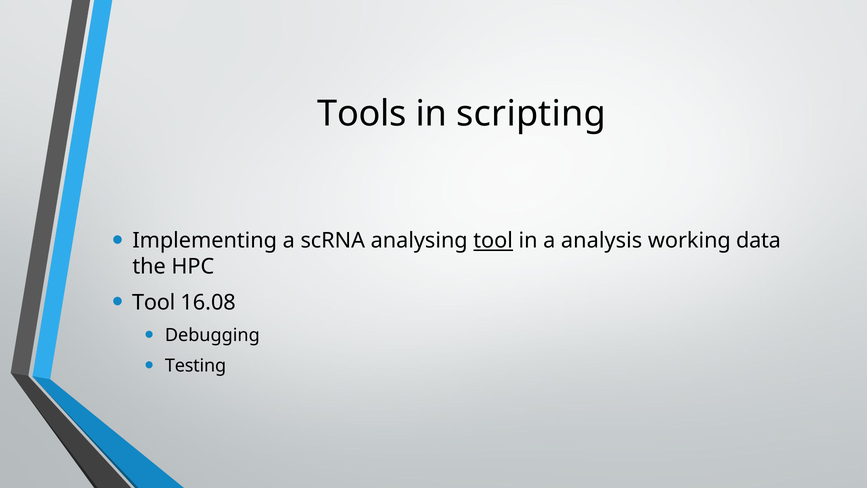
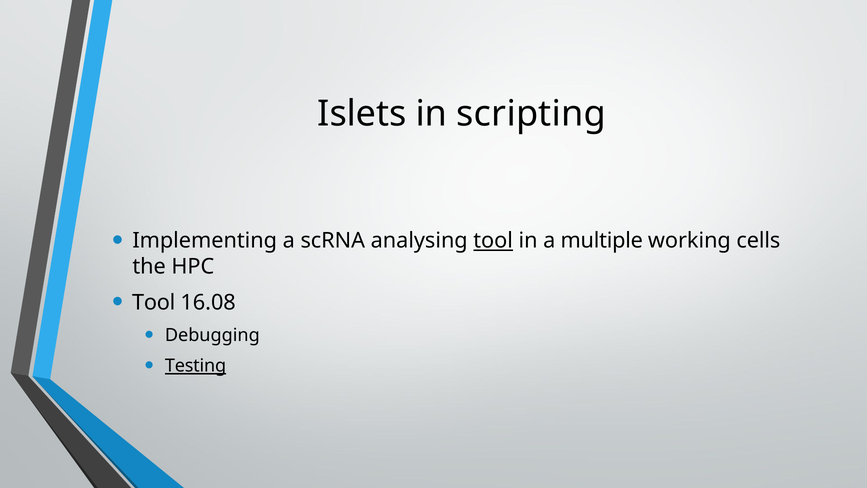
Tools: Tools -> Islets
analysis: analysis -> multiple
data: data -> cells
Testing underline: none -> present
